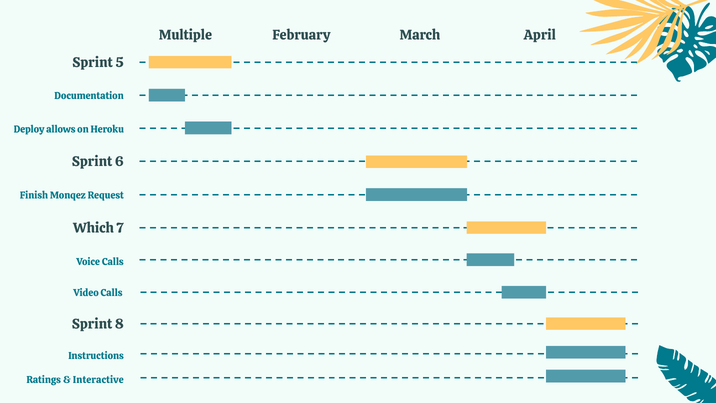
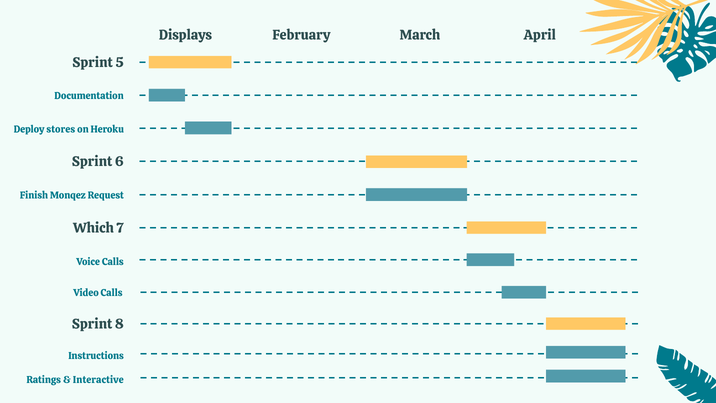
Multiple: Multiple -> Displays
allows: allows -> stores
